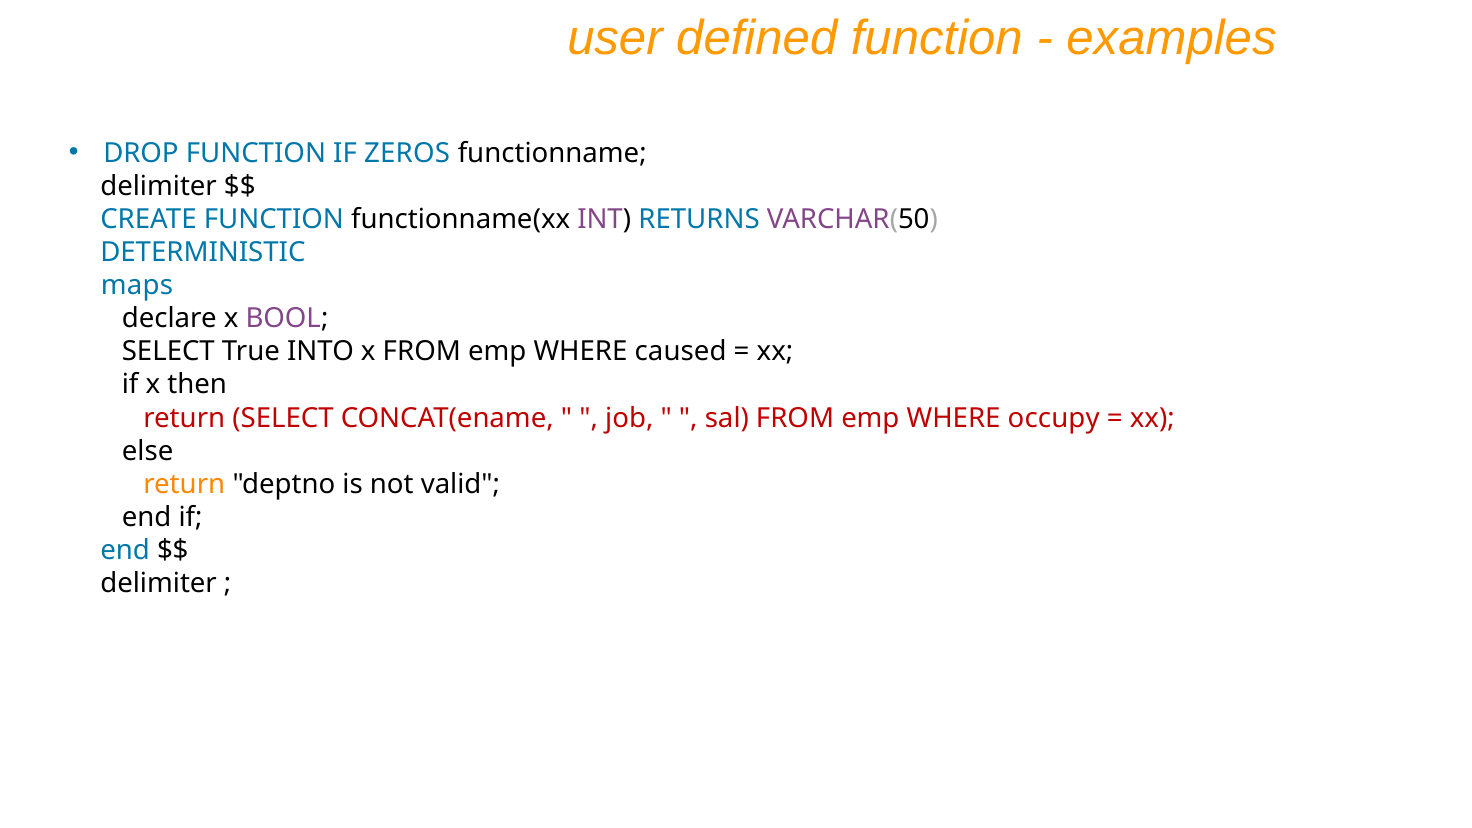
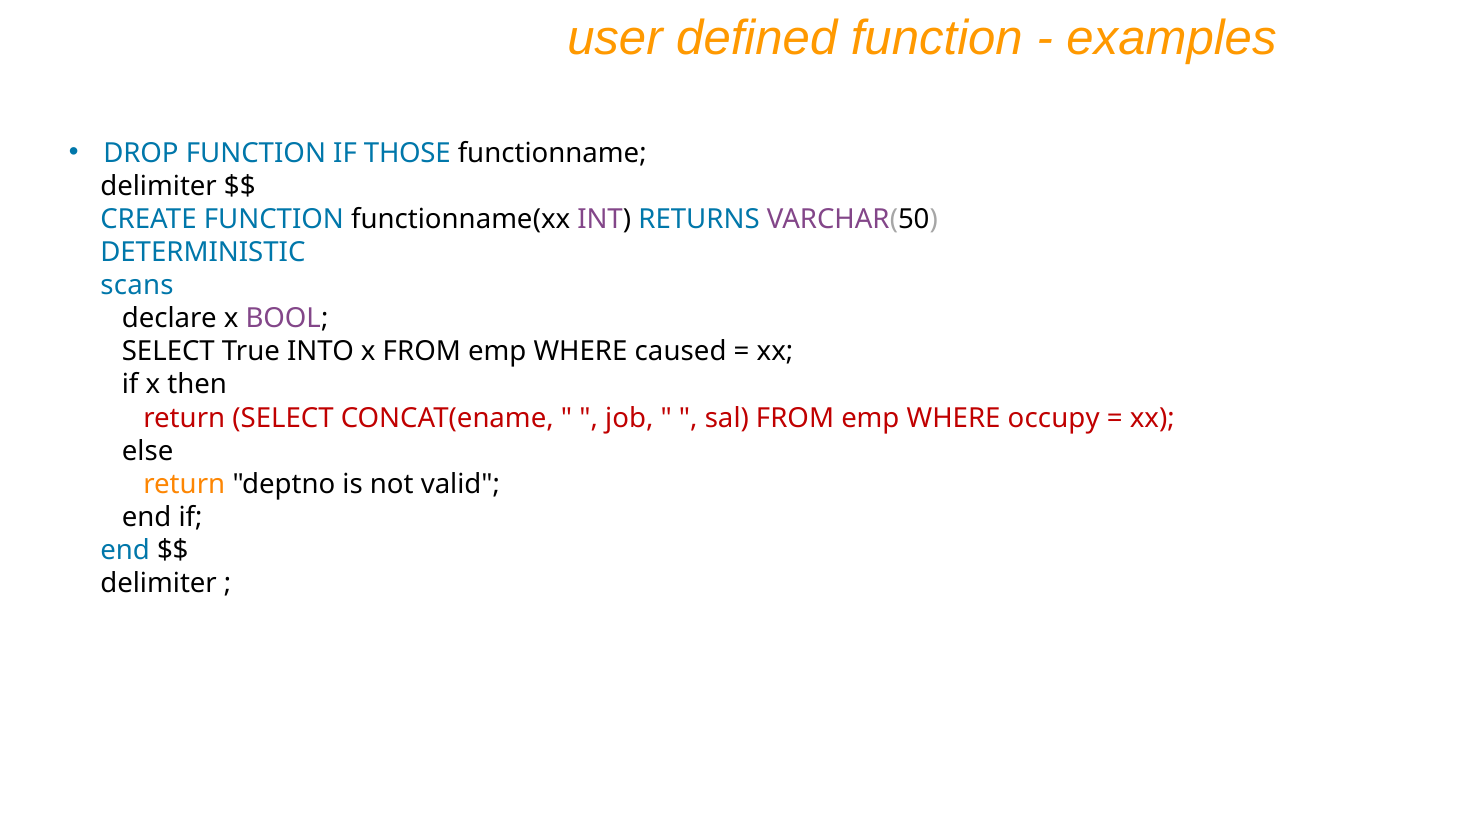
ZEROS: ZEROS -> THOSE
maps: maps -> scans
